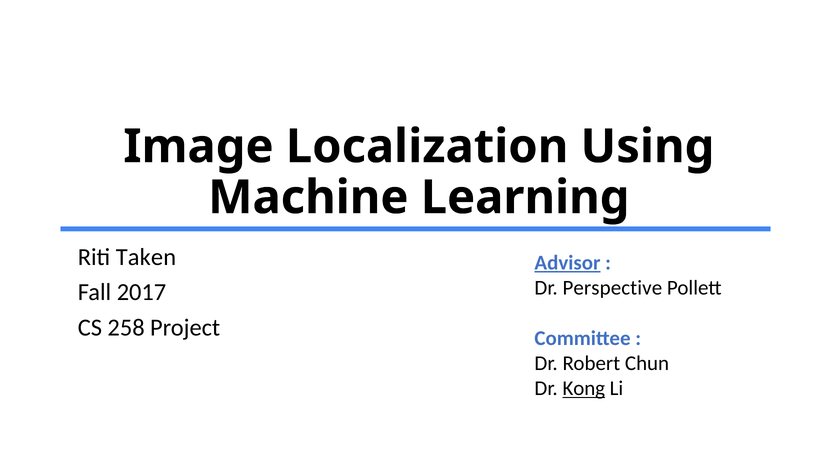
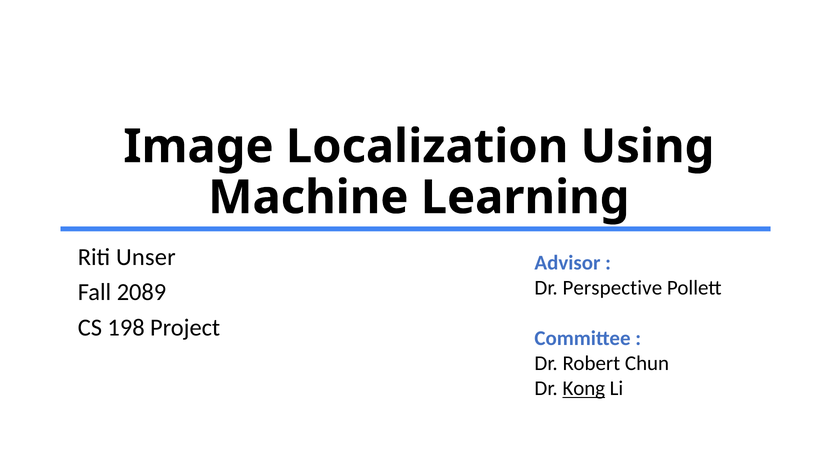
Taken: Taken -> Unser
Advisor underline: present -> none
2017: 2017 -> 2089
258: 258 -> 198
